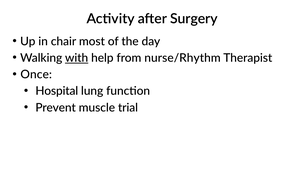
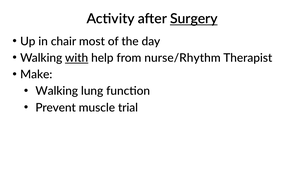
Surgery underline: none -> present
Once: Once -> Make
Hospital at (57, 91): Hospital -> Walking
